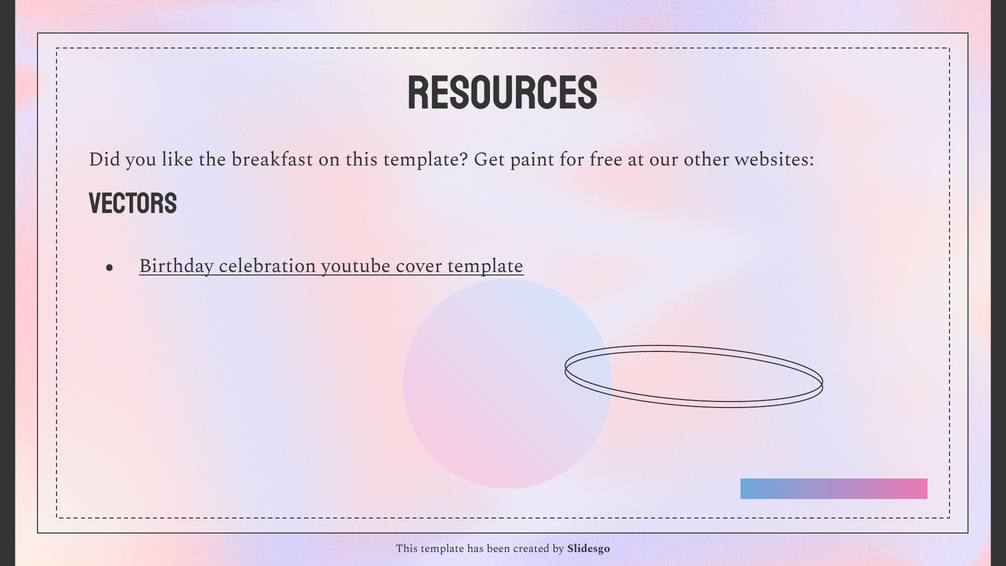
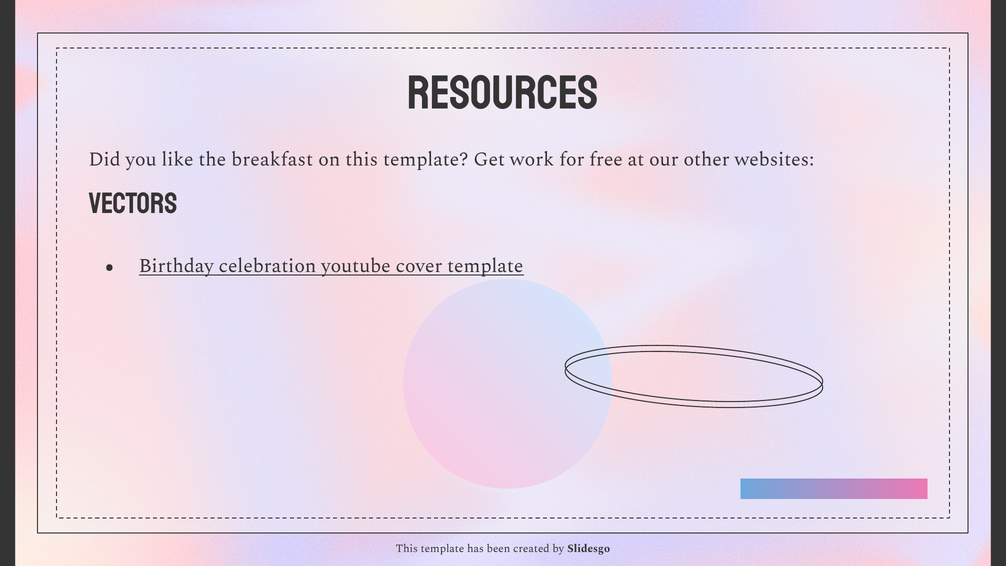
paint: paint -> work
